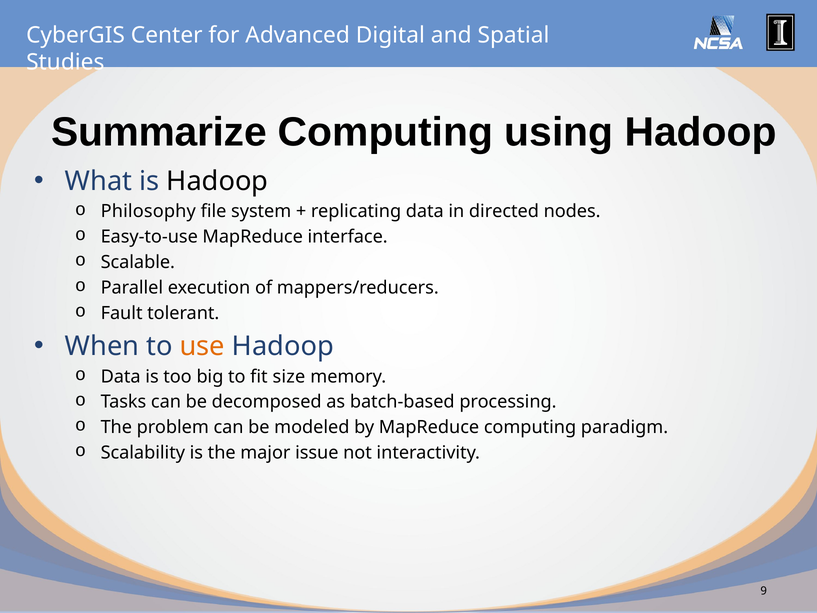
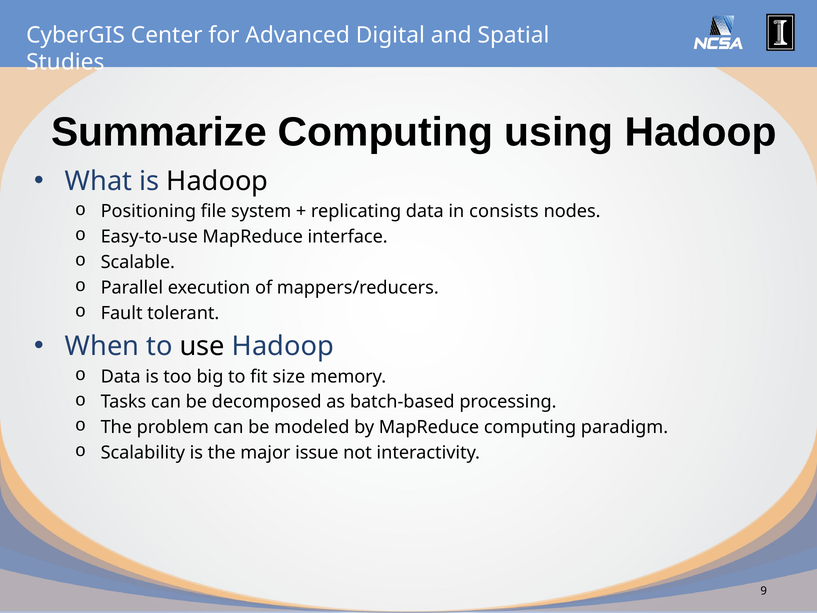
Philosophy: Philosophy -> Positioning
directed: directed -> consists
use colour: orange -> black
